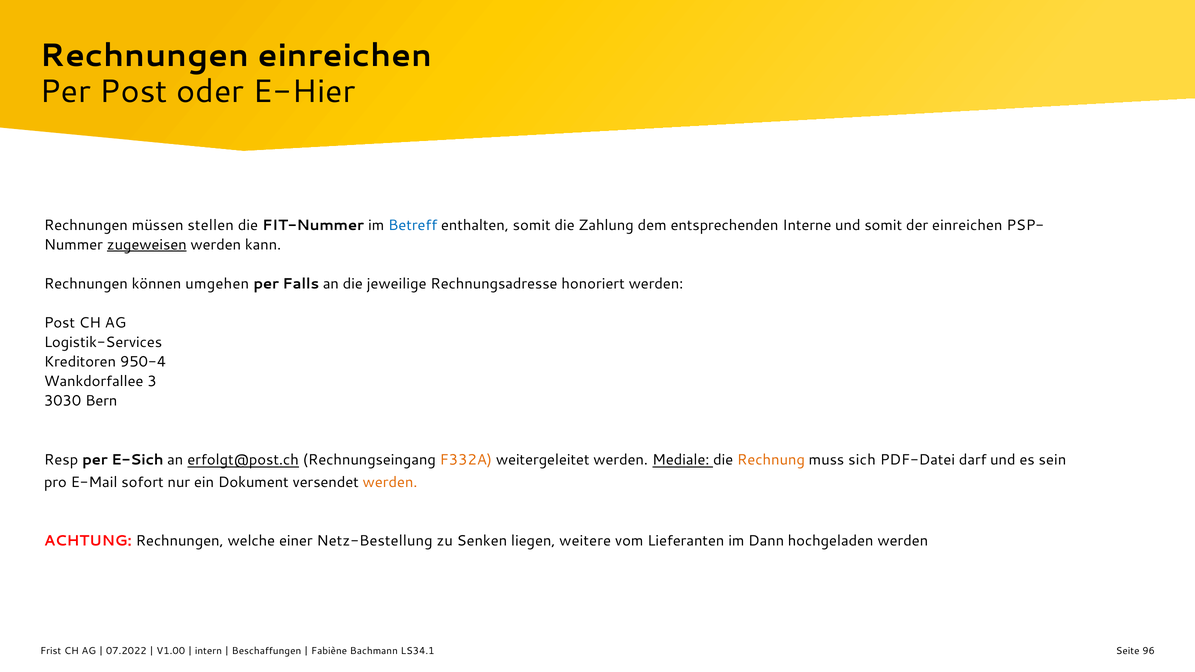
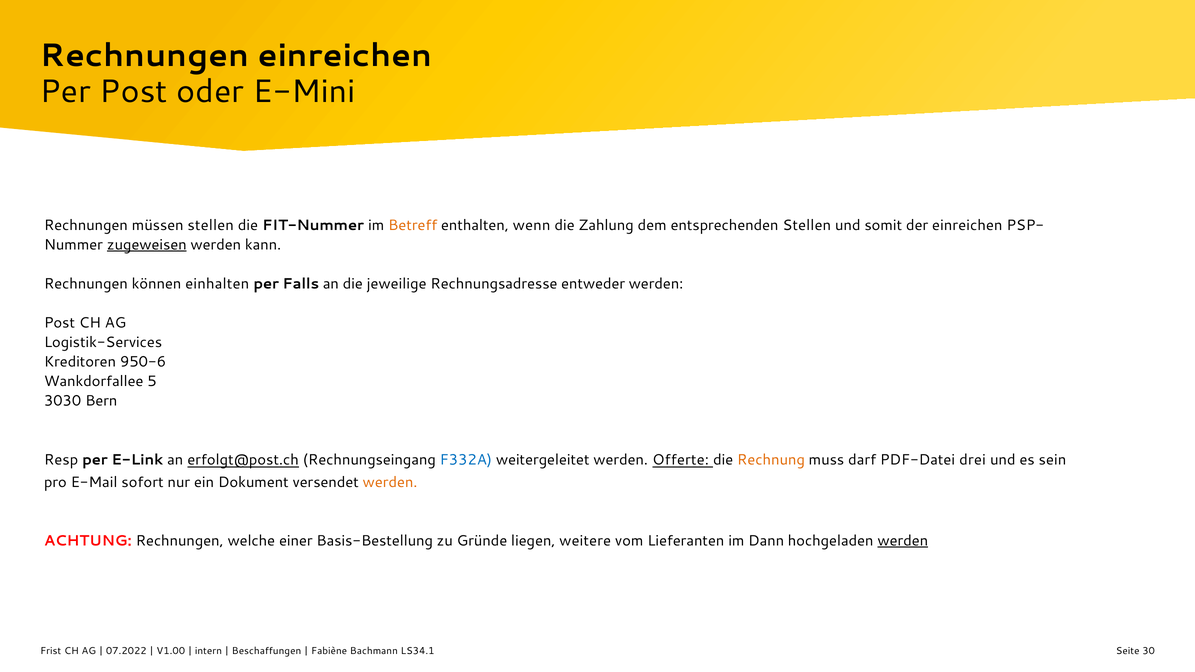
E-Hier: E-Hier -> E-Mini
Betreff colour: blue -> orange
enthalten somit: somit -> wenn
entsprechenden Interne: Interne -> Stellen
umgehen: umgehen -> einhalten
honoriert: honoriert -> entweder
950-4: 950-4 -> 950-6
3: 3 -> 5
E-Sich: E-Sich -> E-Link
F332A colour: orange -> blue
Mediale: Mediale -> Offerte
sich: sich -> darf
darf: darf -> drei
Netz-Bestellung: Netz-Bestellung -> Basis-Bestellung
Senken: Senken -> Gründe
werden at (903, 541) underline: none -> present
96: 96 -> 30
